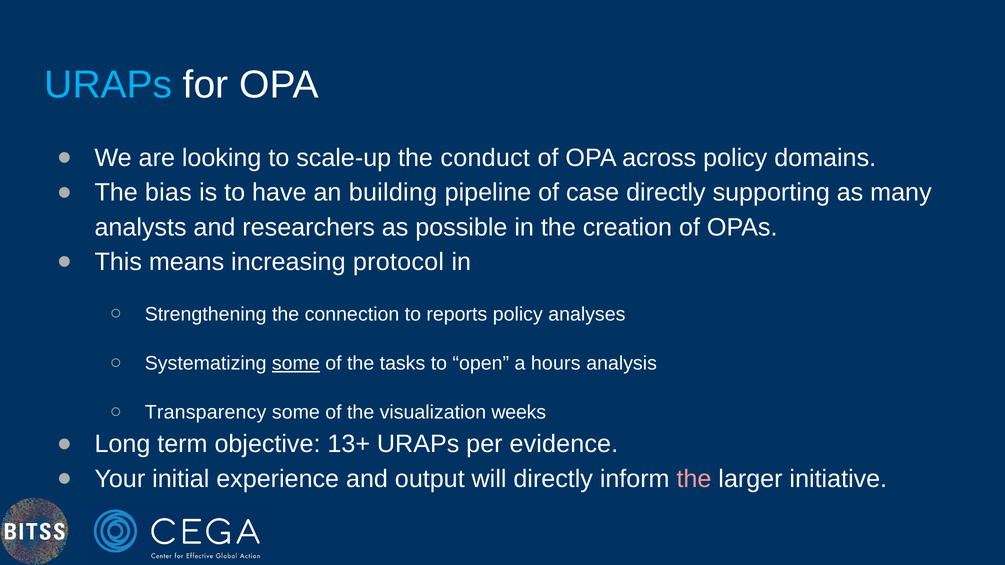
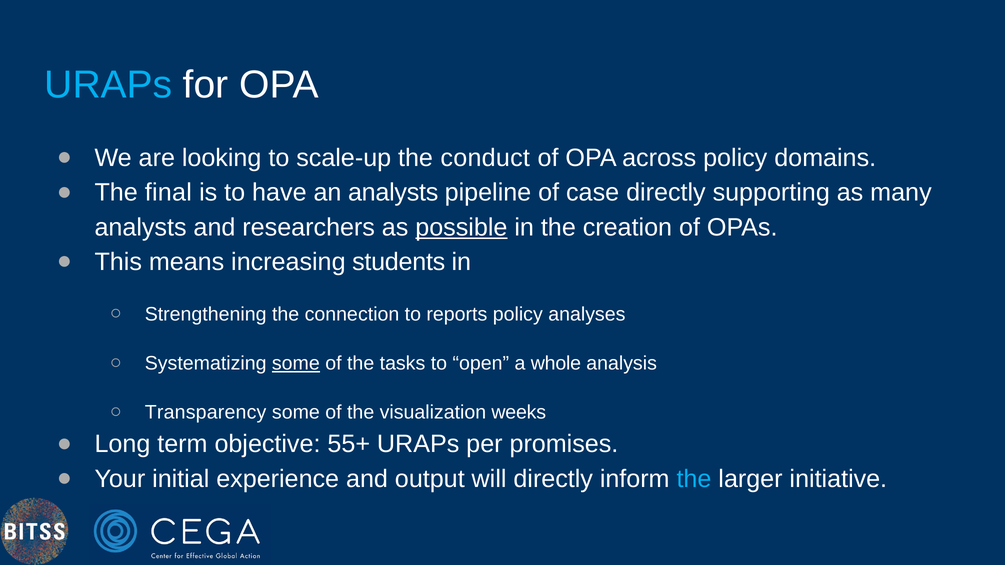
bias: bias -> final
an building: building -> analysts
possible underline: none -> present
protocol: protocol -> students
hours: hours -> whole
13+: 13+ -> 55+
evidence: evidence -> promises
the at (694, 479) colour: pink -> light blue
